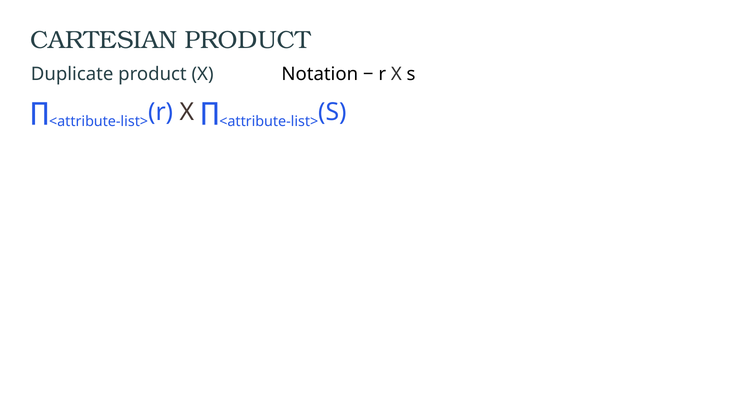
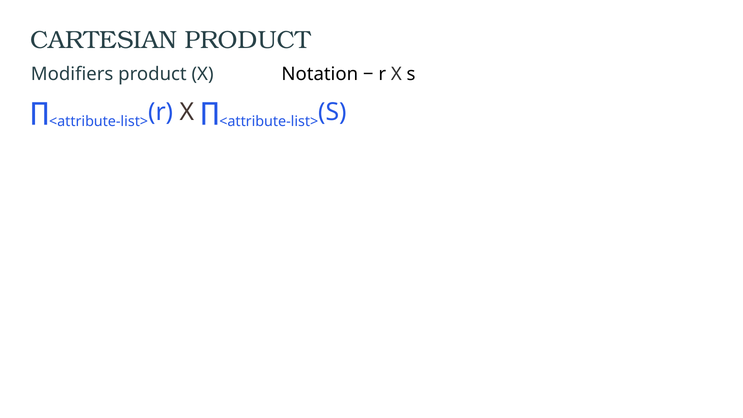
Duplicate: Duplicate -> Modifiers
